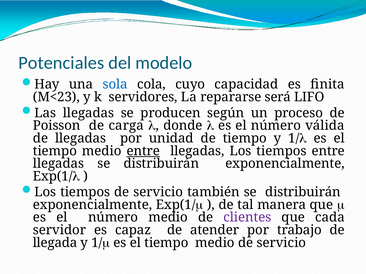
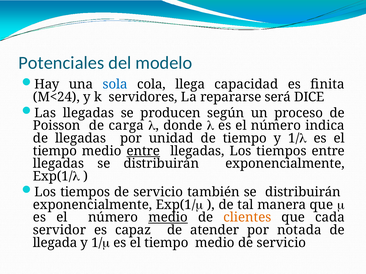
cuyo: cuyo -> llega
M<23: M<23 -> M<24
LIFO: LIFO -> DICE
válida: válida -> indica
medio at (168, 218) underline: none -> present
clientes colour: purple -> orange
trabajo: trabajo -> notada
